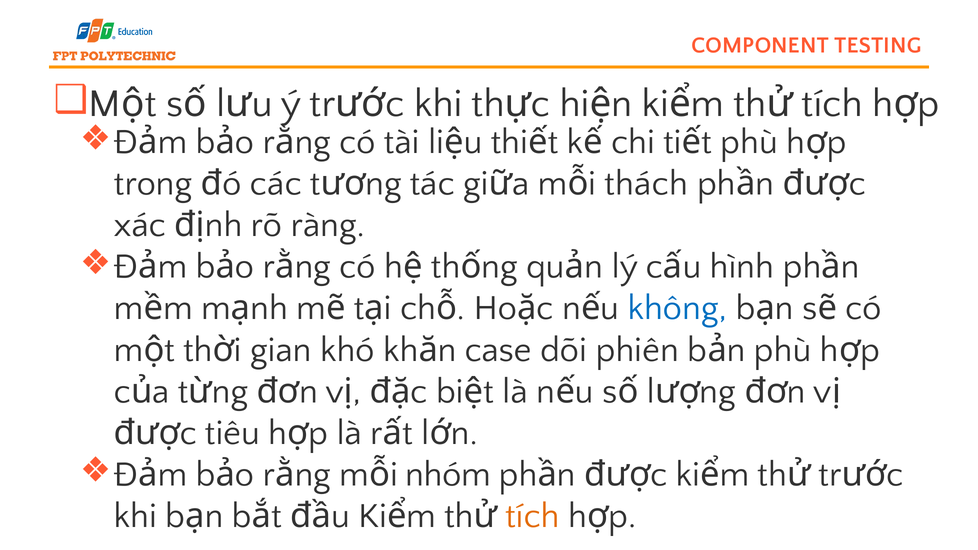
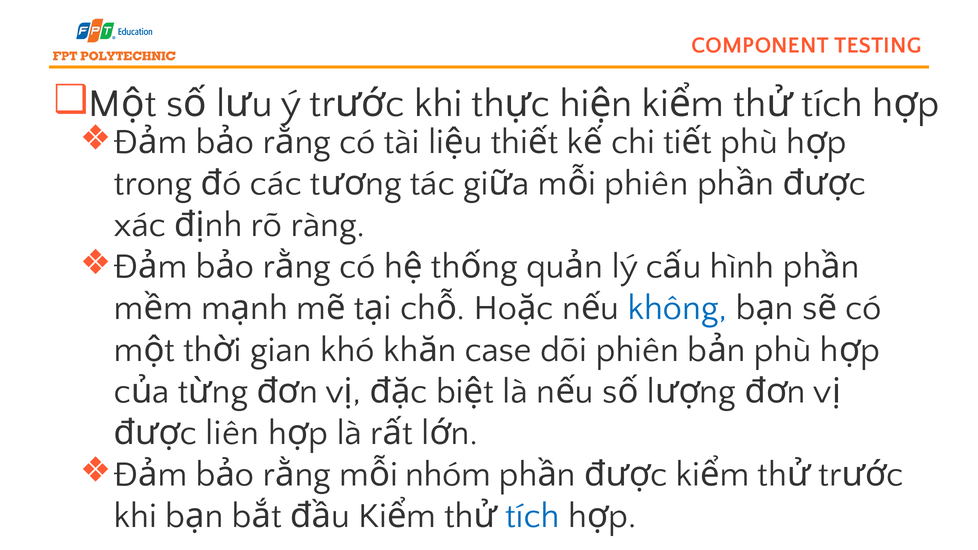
thách at (646, 183): thách -> phiên
tiêu: tiêu -> liên
tích at (532, 516) colour: orange -> blue
